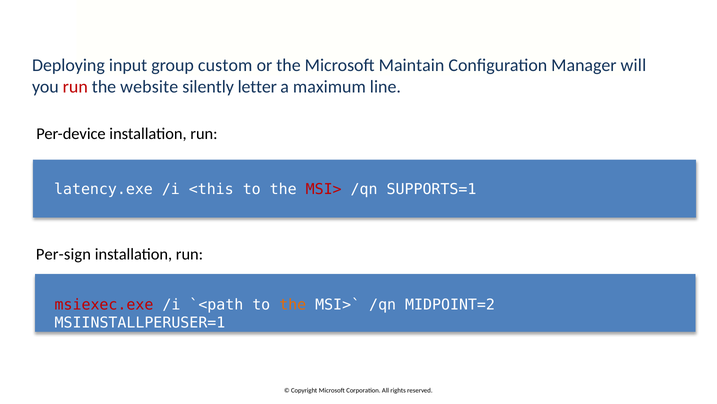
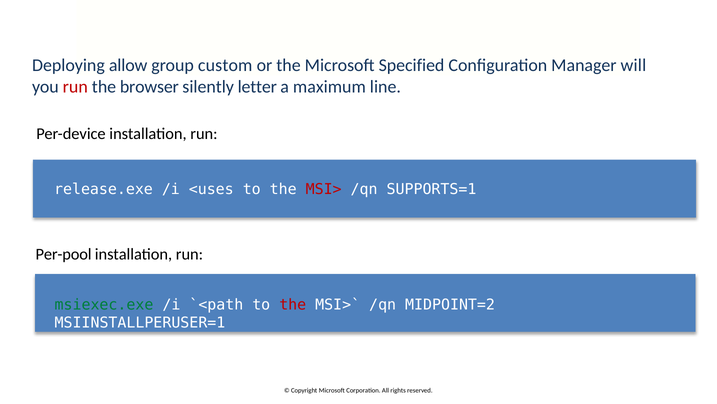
input: input -> allow
Maintain: Maintain -> Specified
website: website -> browser
latency.exe: latency.exe -> release.exe
<this: <this -> <uses
Per-sign: Per-sign -> Per-pool
msiexec.exe colour: red -> green
the at (293, 304) colour: orange -> red
